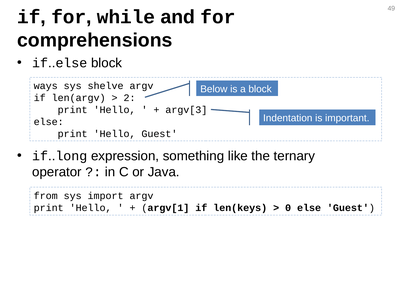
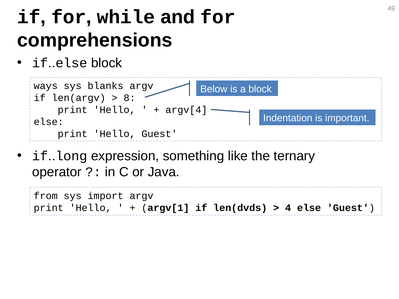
shelve: shelve -> blanks
2: 2 -> 8
argv[3: argv[3 -> argv[4
len(keys: len(keys -> len(dvds
0: 0 -> 4
